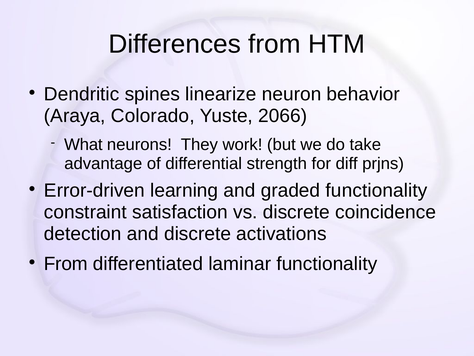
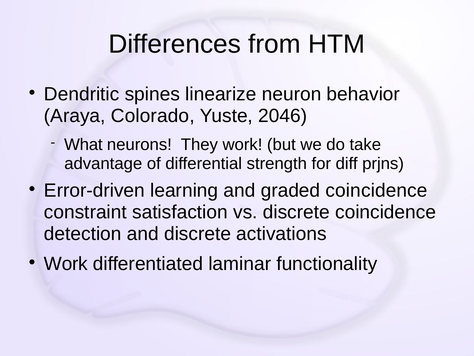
2066: 2066 -> 2046
graded functionality: functionality -> coincidence
From at (66, 264): From -> Work
